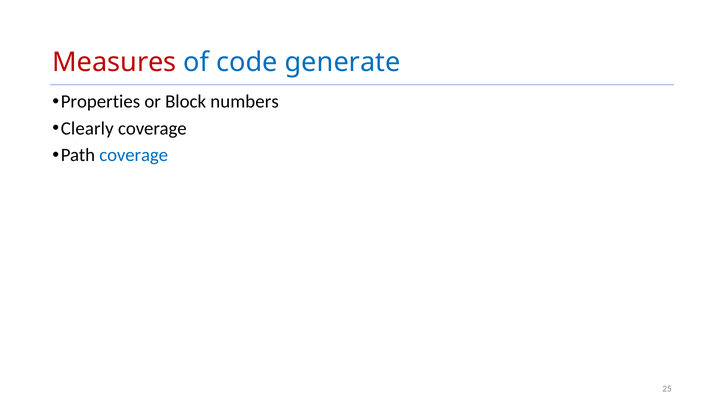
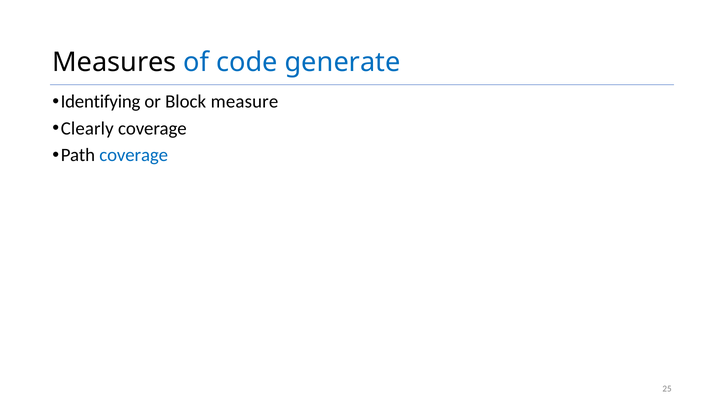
Measures colour: red -> black
Properties: Properties -> Identifying
numbers: numbers -> measure
